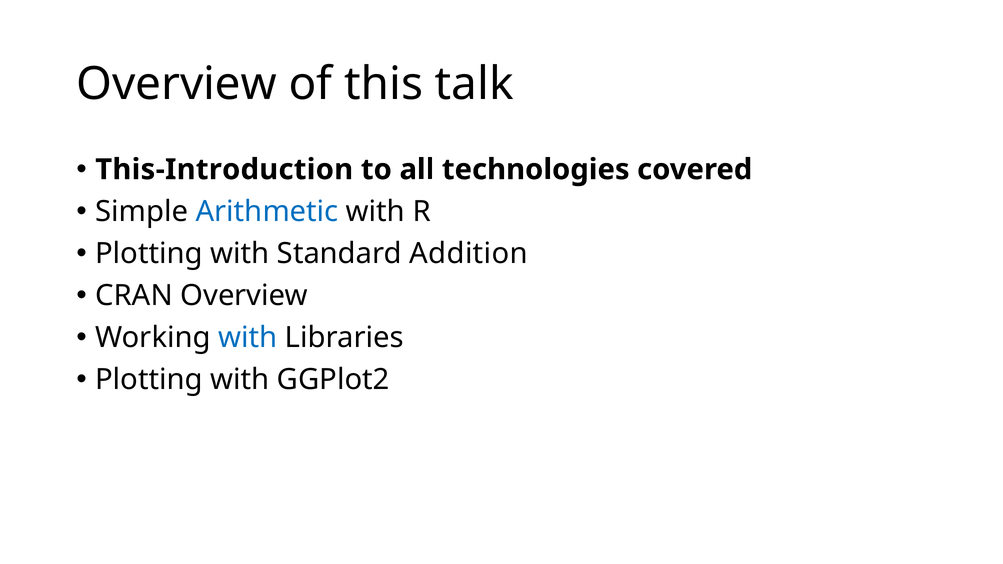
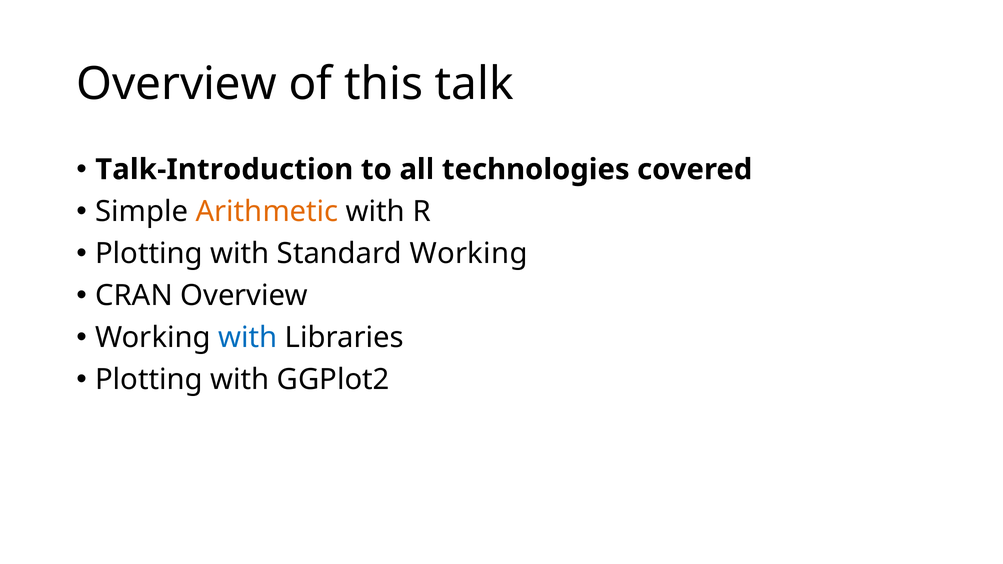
This-Introduction: This-Introduction -> Talk-Introduction
Arithmetic colour: blue -> orange
Standard Addition: Addition -> Working
